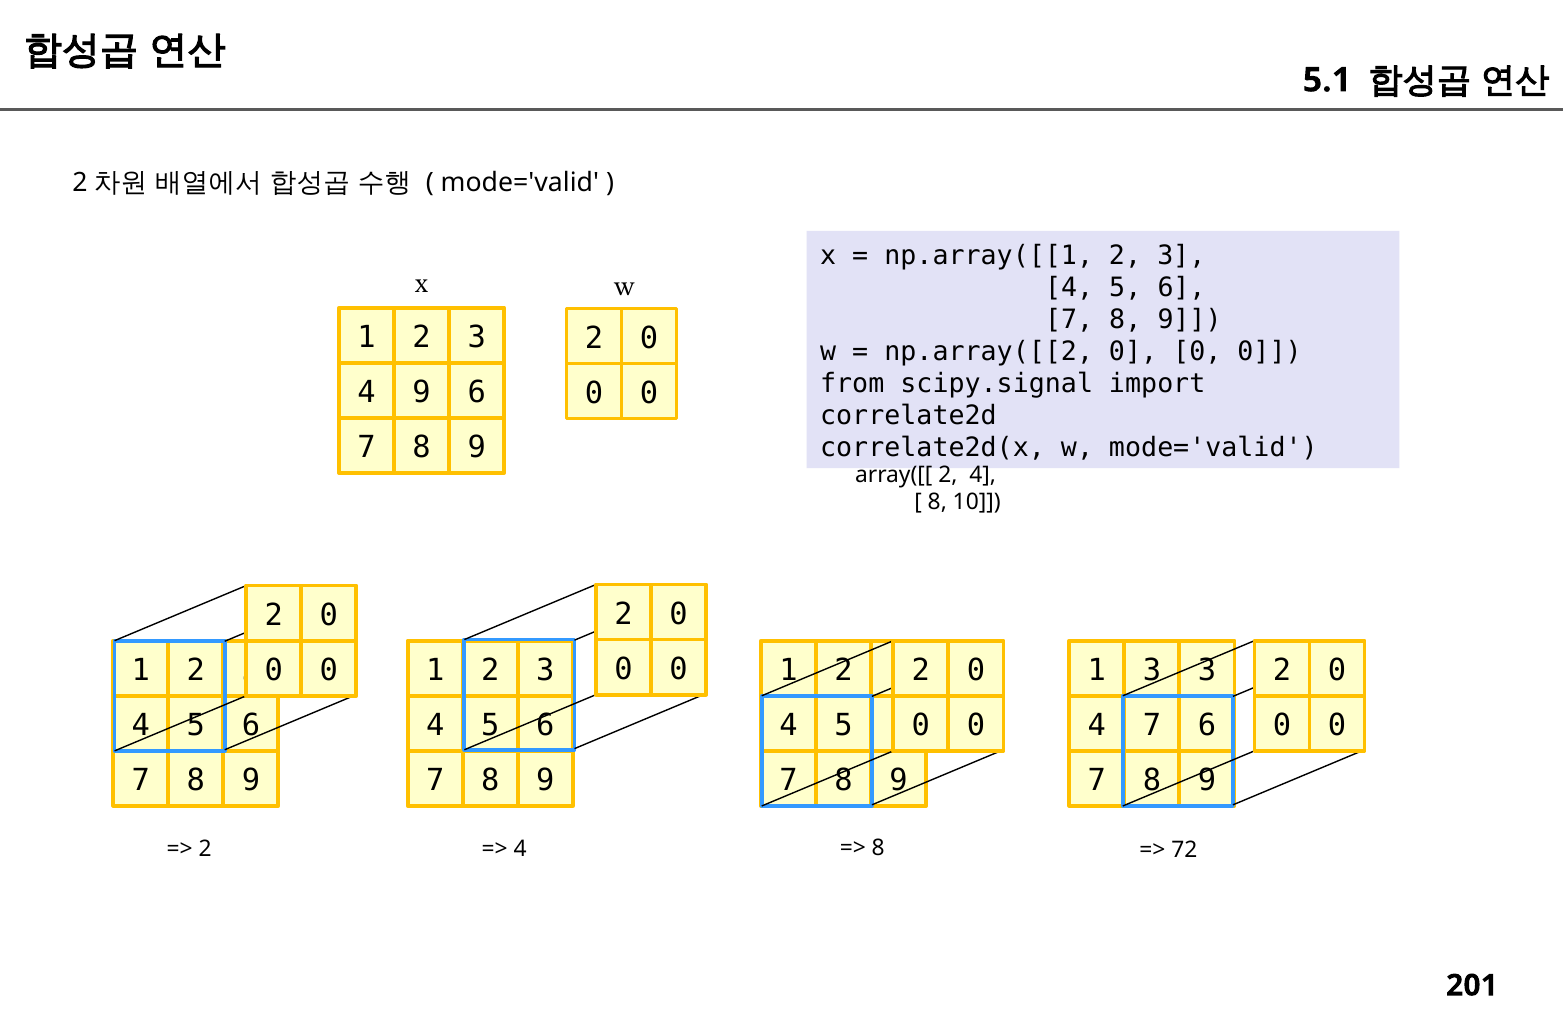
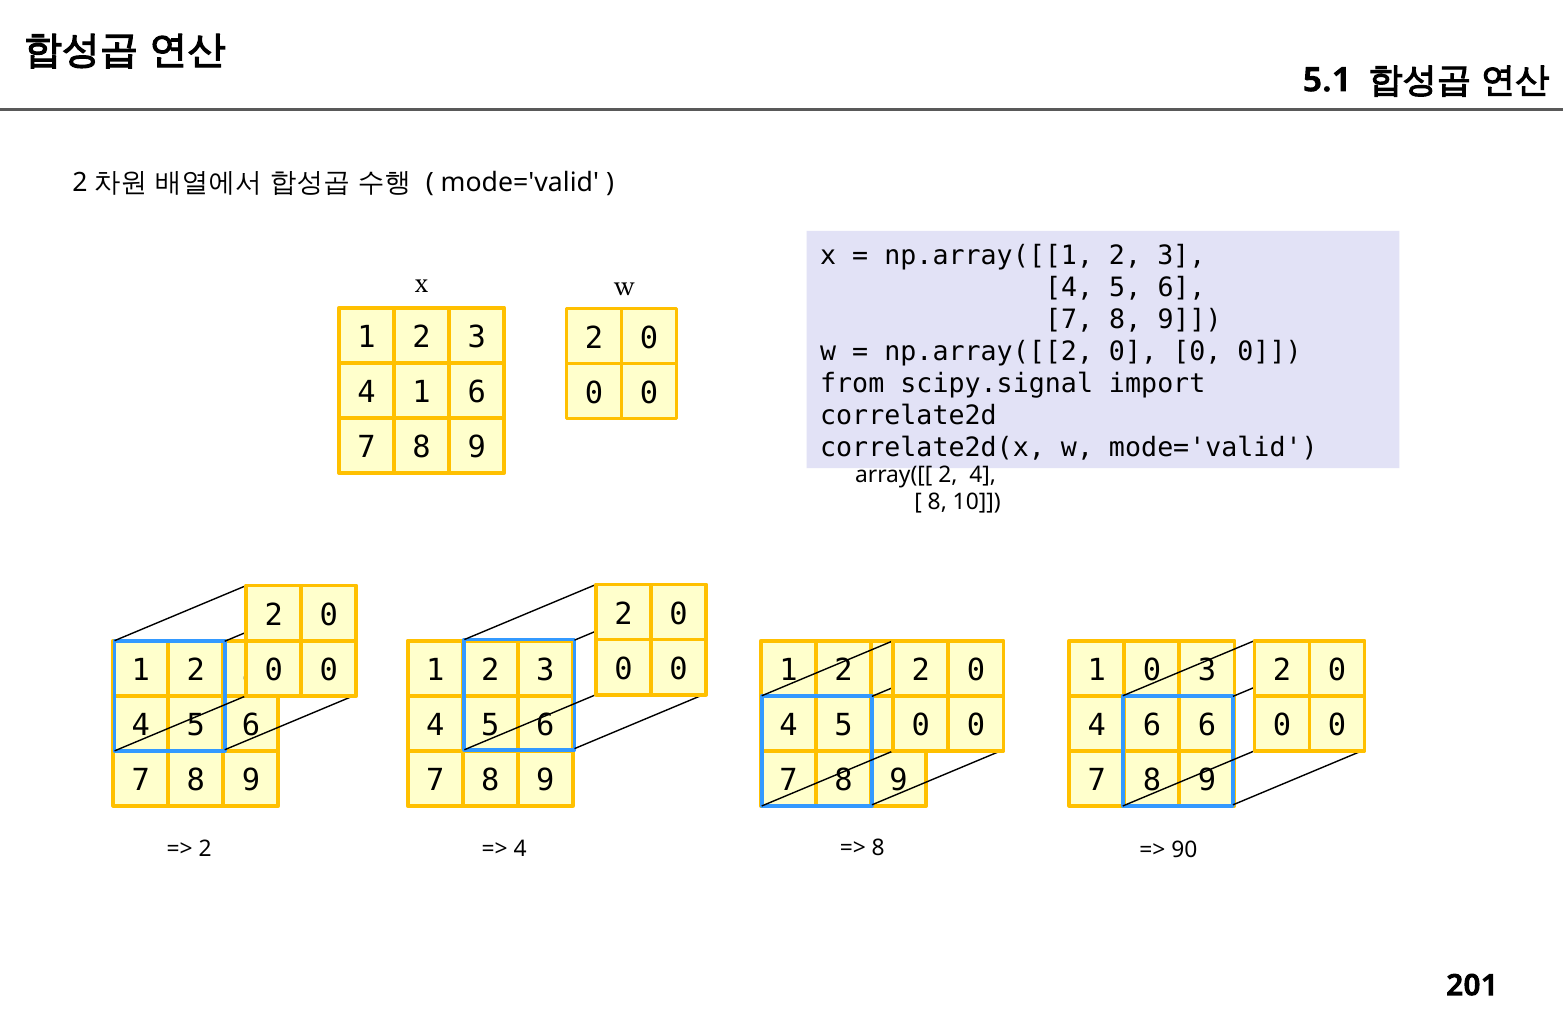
4 9: 9 -> 1
1 3: 3 -> 0
4 7: 7 -> 6
72: 72 -> 90
